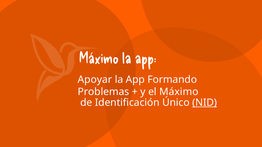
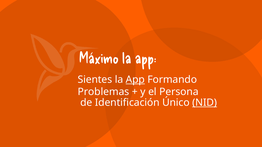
Apoyar: Apoyar -> Sientes
App at (135, 80) underline: none -> present
el Máximo: Máximo -> Persona
